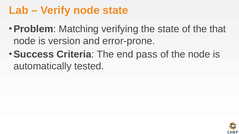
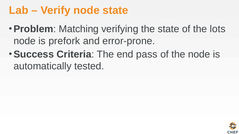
that: that -> lots
version: version -> prefork
